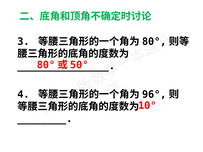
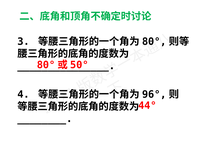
10°: 10° -> 44°
